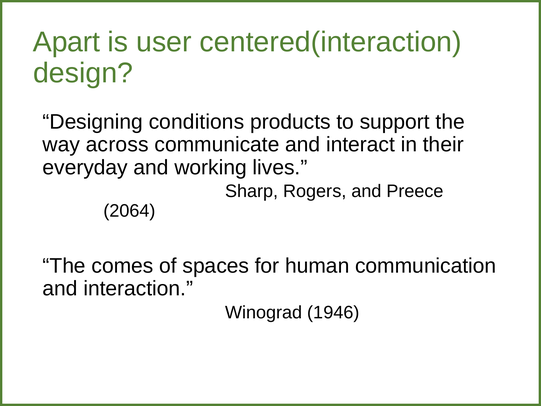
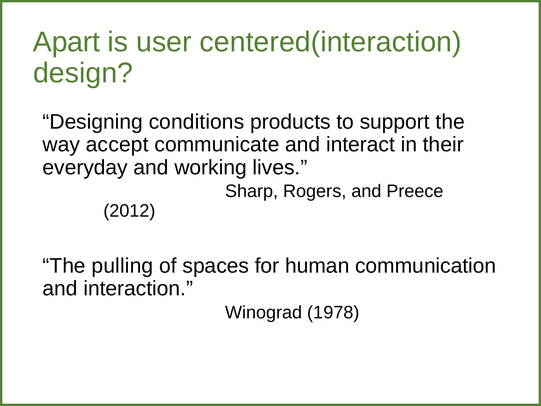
across: across -> accept
2064: 2064 -> 2012
comes: comes -> pulling
1946: 1946 -> 1978
